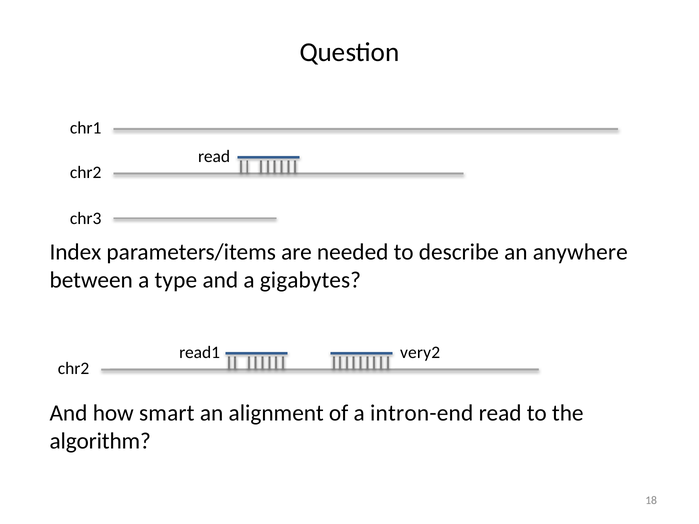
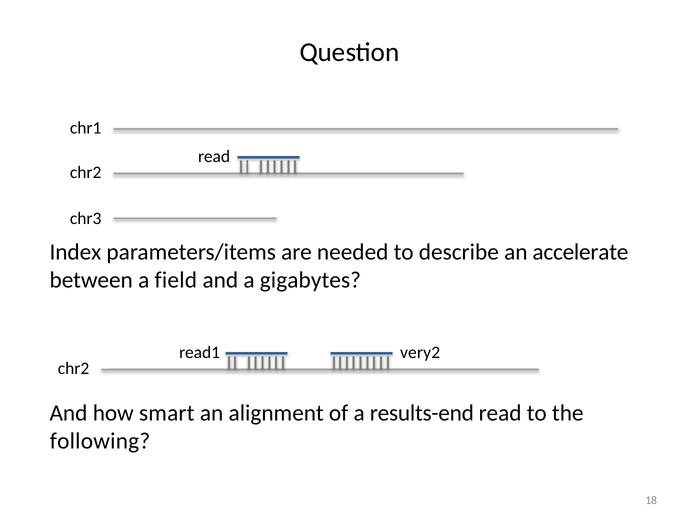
anywhere: anywhere -> accelerate
type: type -> field
intron-end: intron-end -> results-end
algorithm: algorithm -> following
